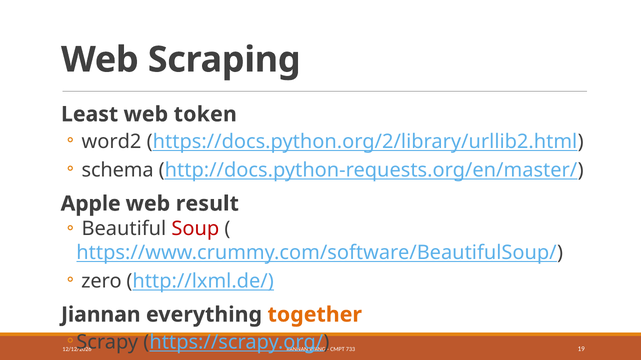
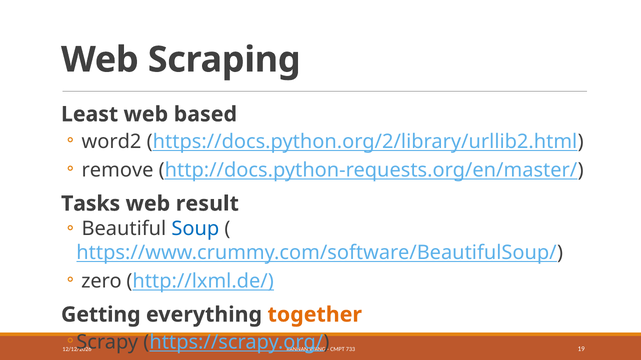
token: token -> based
schema: schema -> remove
Apple: Apple -> Tasks
Soup colour: red -> blue
Jiannan at (101, 315): Jiannan -> Getting
